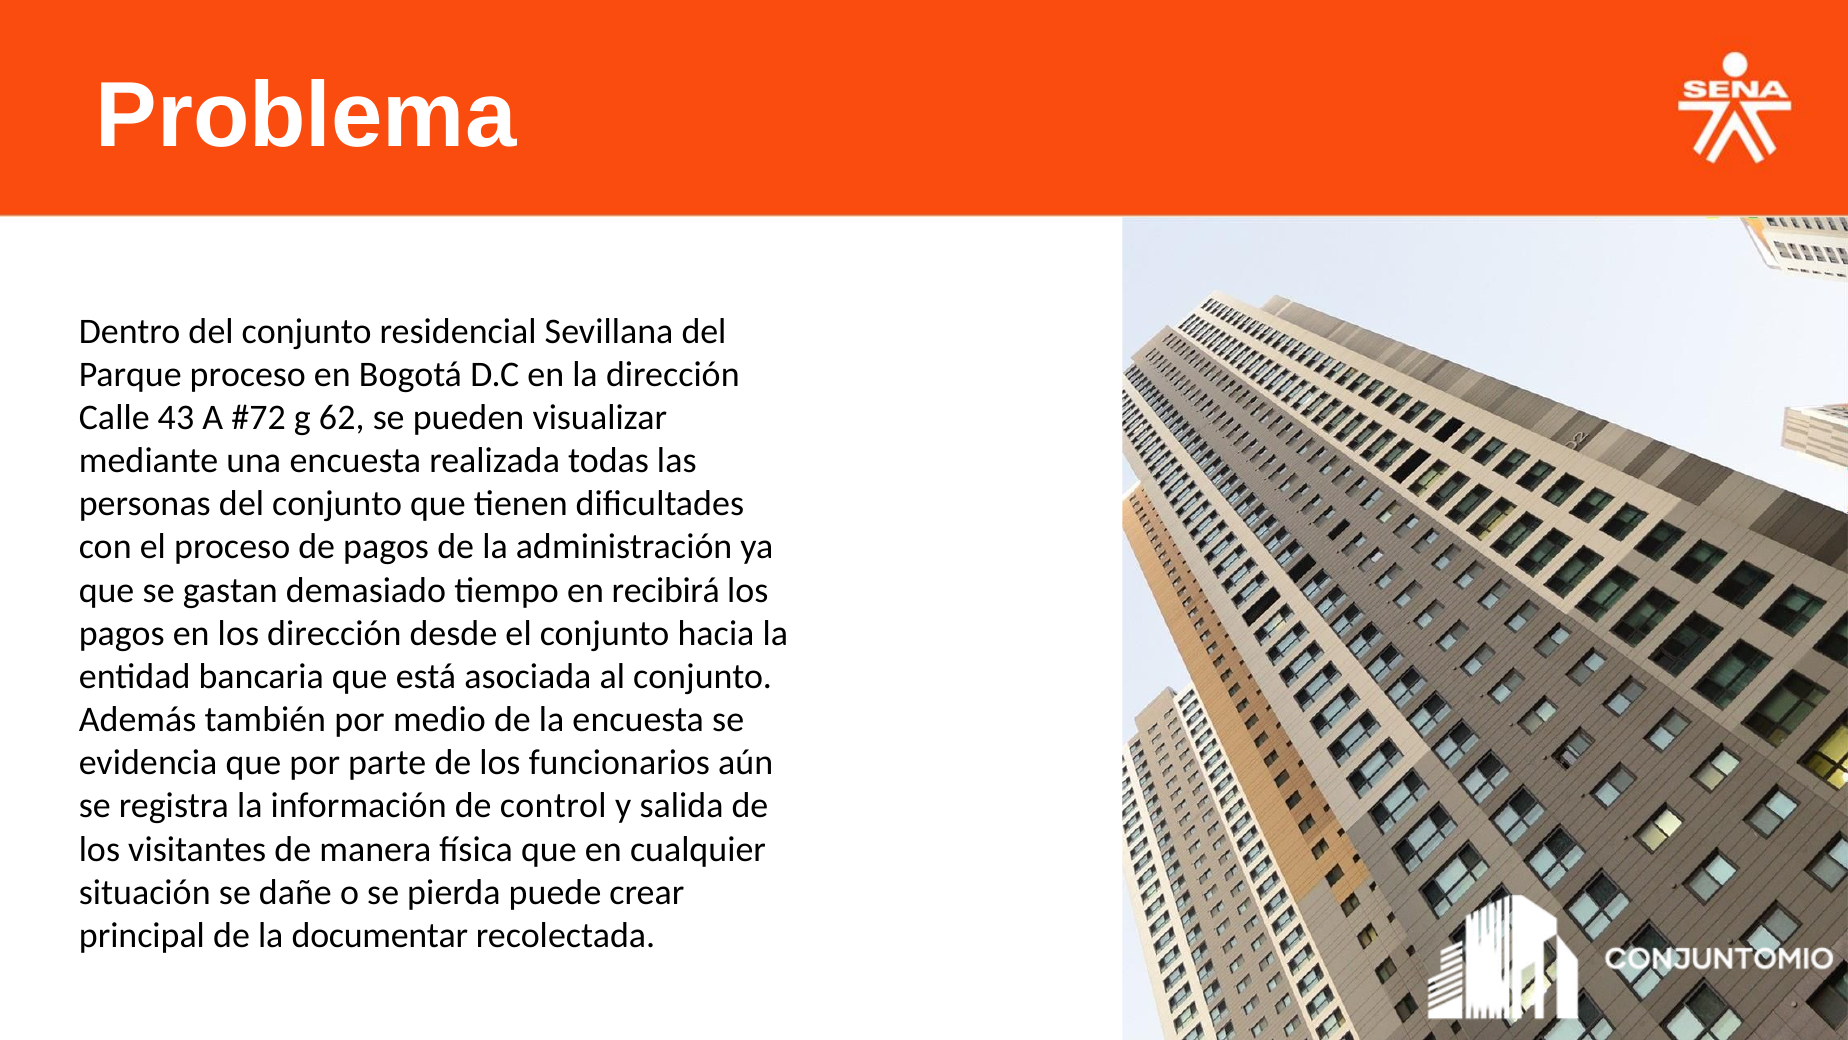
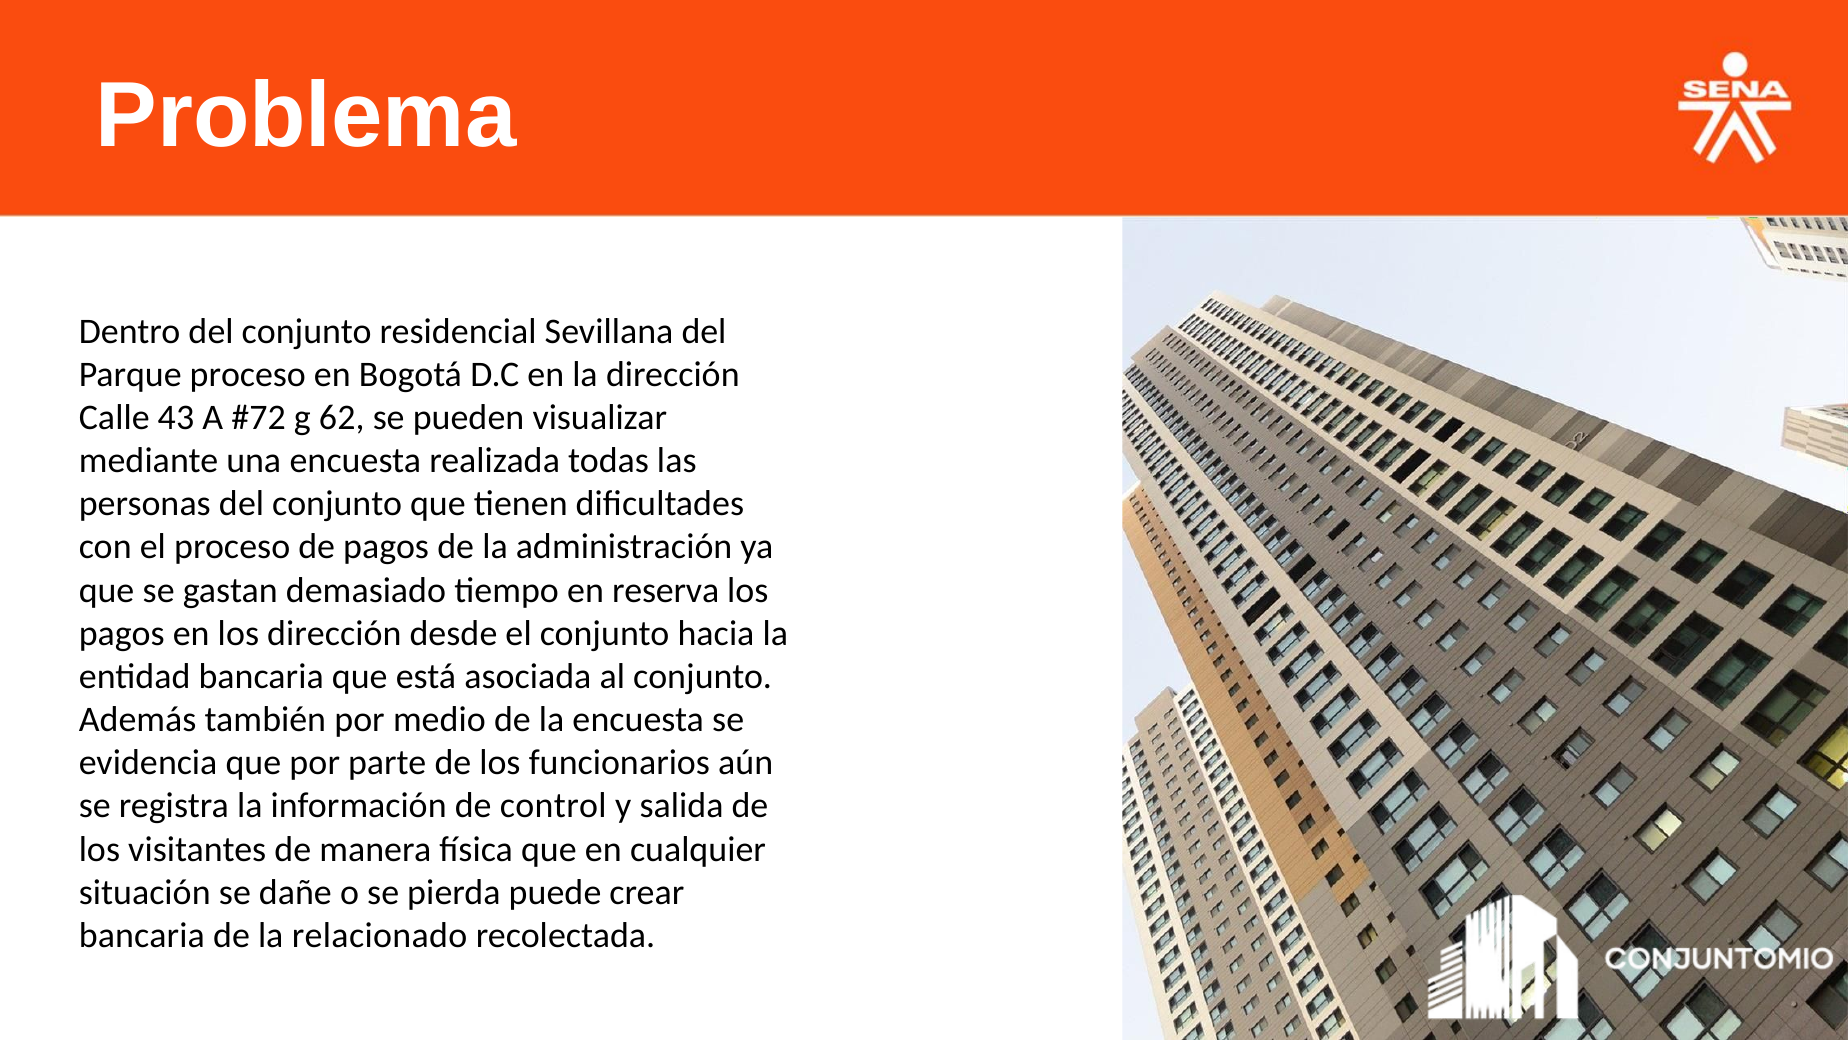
recibirá: recibirá -> reserva
principal at (142, 935): principal -> bancaria
documentar: documentar -> relacionado
